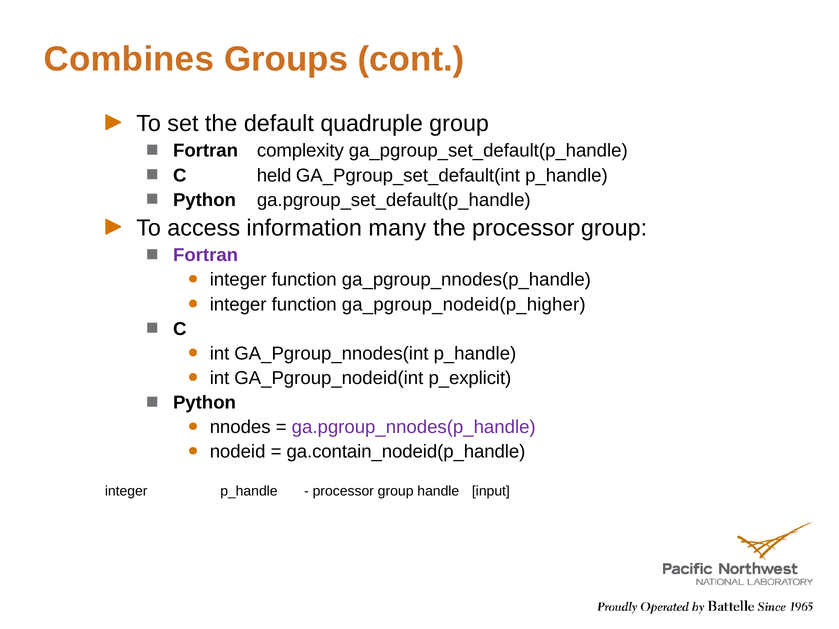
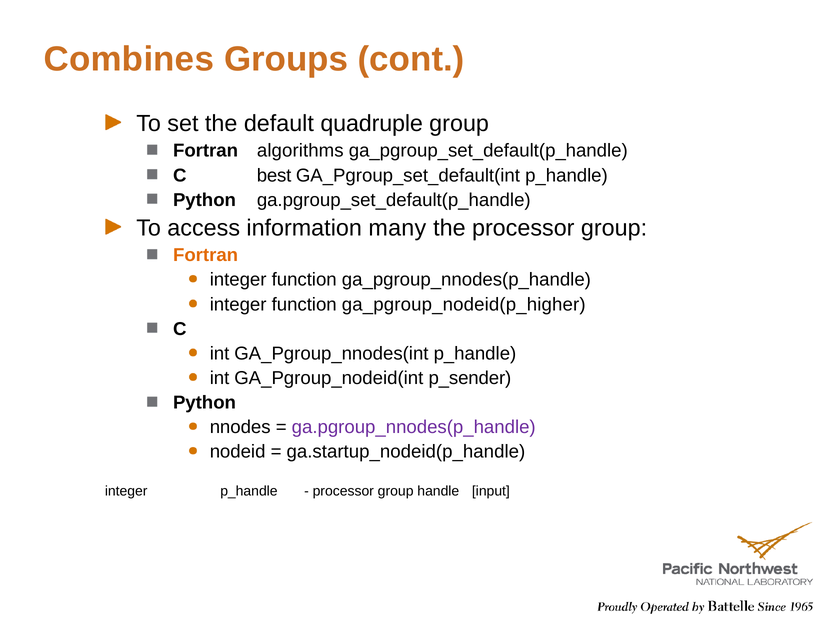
complexity: complexity -> algorithms
held: held -> best
Fortran at (206, 255) colour: purple -> orange
p_explicit: p_explicit -> p_sender
ga.contain_nodeid(p_handle: ga.contain_nodeid(p_handle -> ga.startup_nodeid(p_handle
